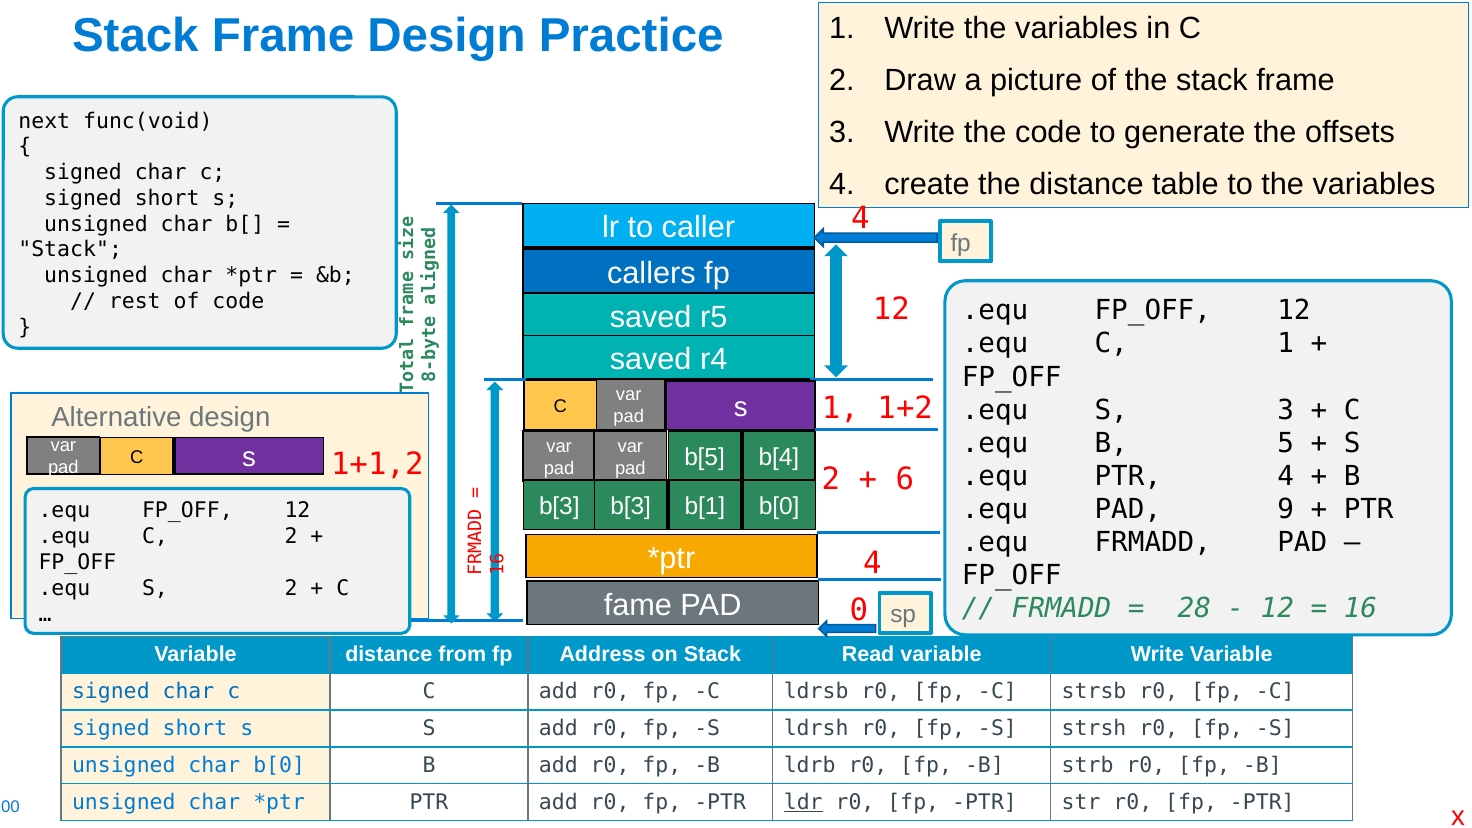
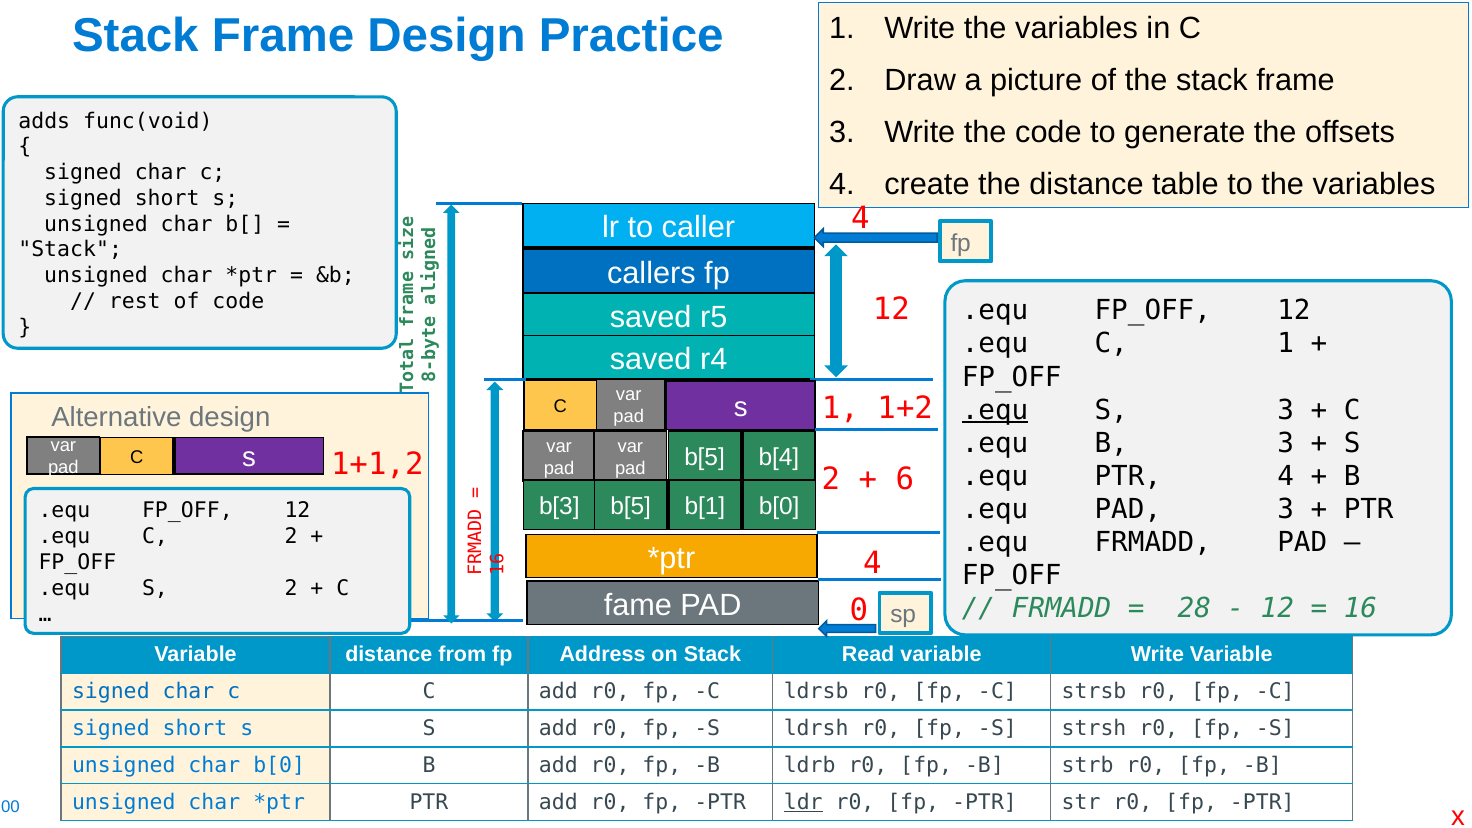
next: next -> adds
.equ at (995, 410) underline: none -> present
B 5: 5 -> 3
b[3 b[3: b[3 -> b[5
PAD 9: 9 -> 3
